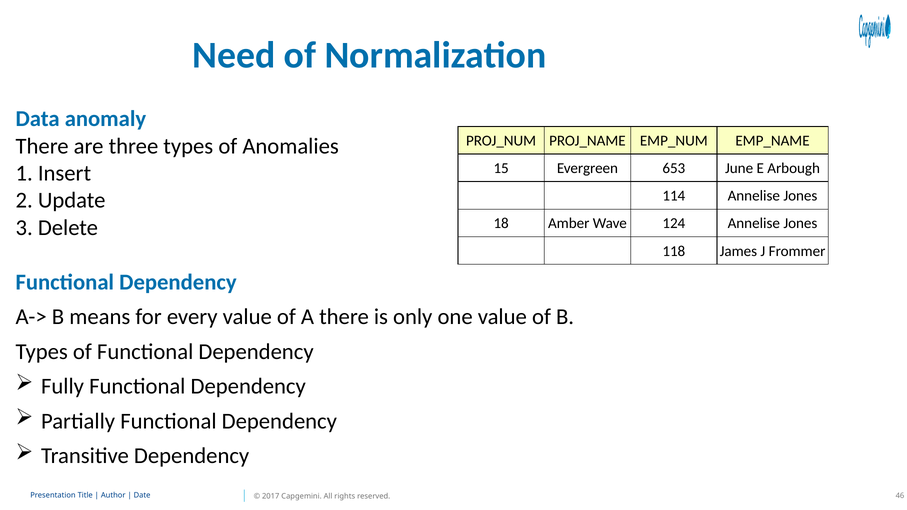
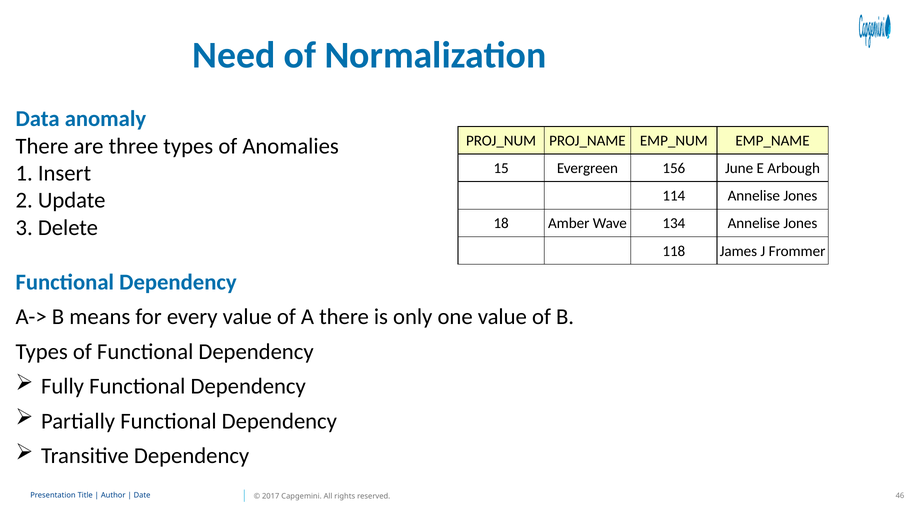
653: 653 -> 156
124: 124 -> 134
